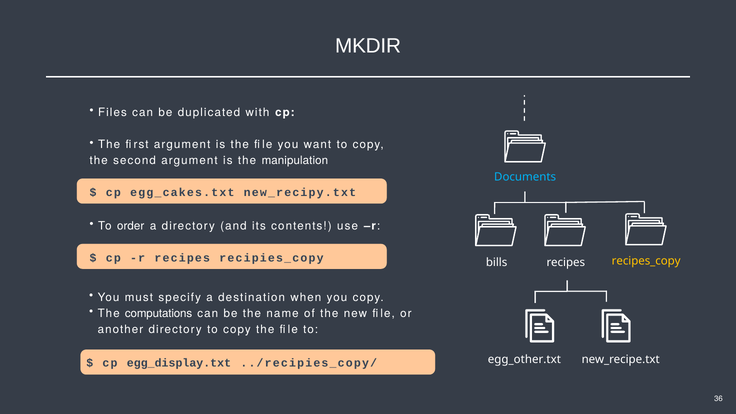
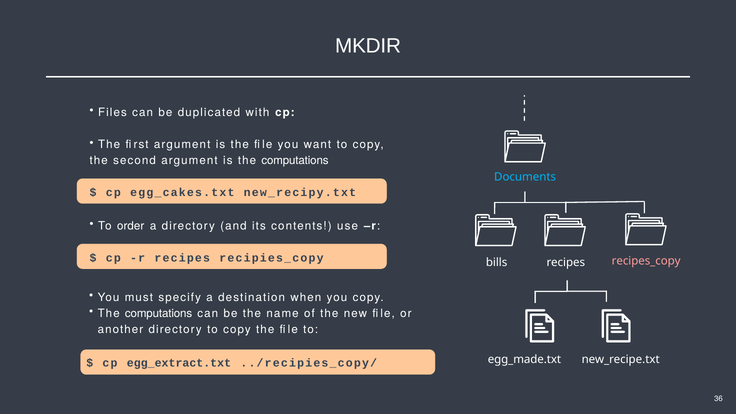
is the manipulation: manipulation -> computations
recipes_copy colour: yellow -> pink
egg_other.txt: egg_other.txt -> egg_made.txt
egg_display.txt: egg_display.txt -> egg_extract.txt
